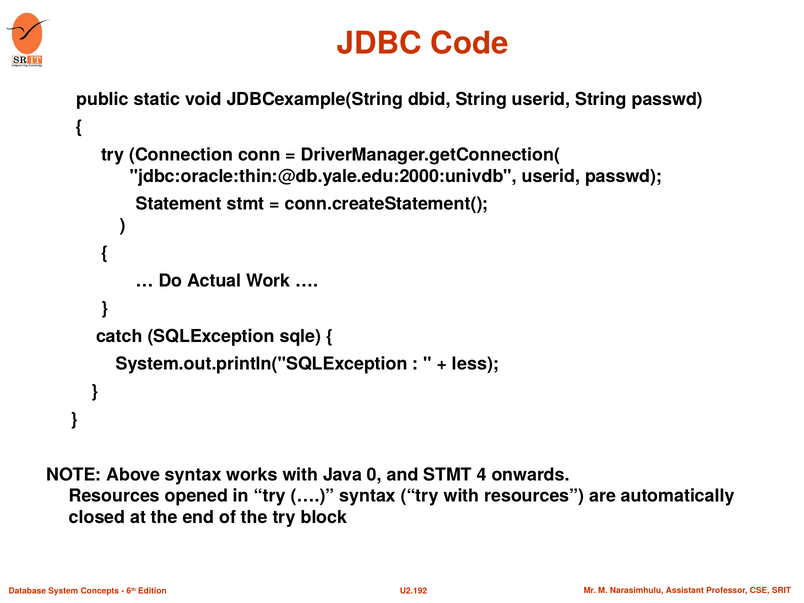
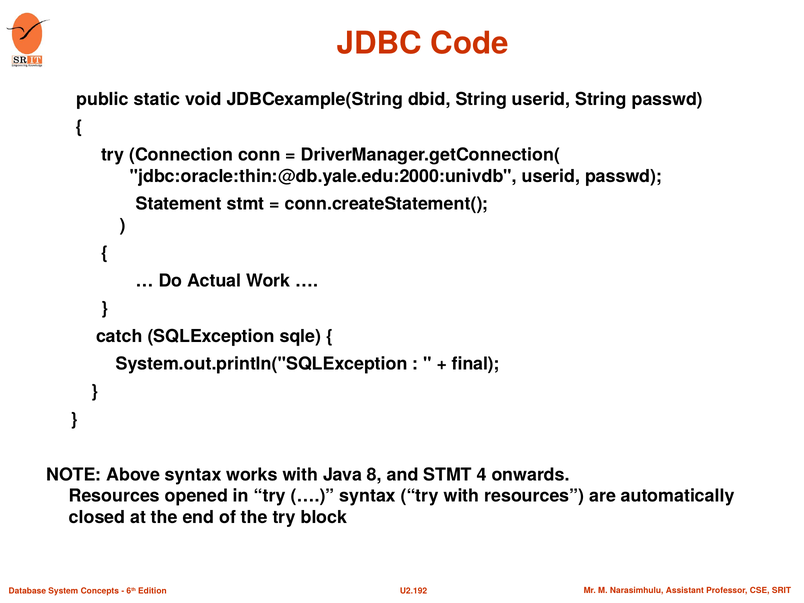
less: less -> final
0: 0 -> 8
